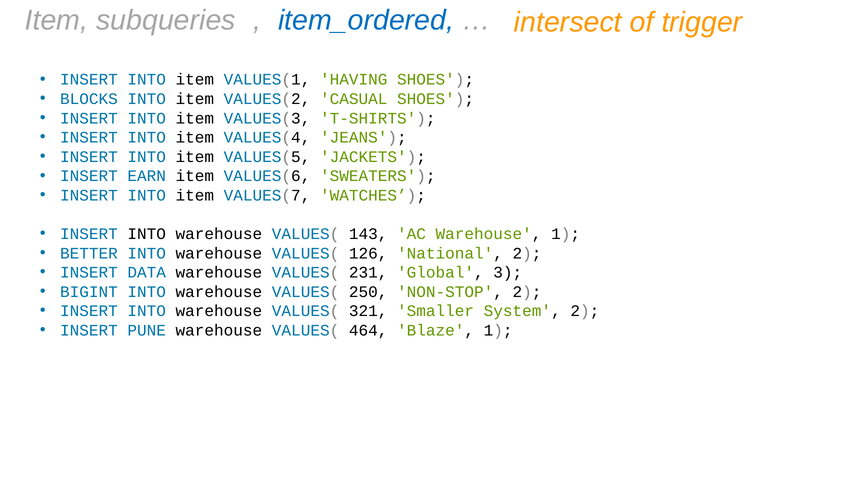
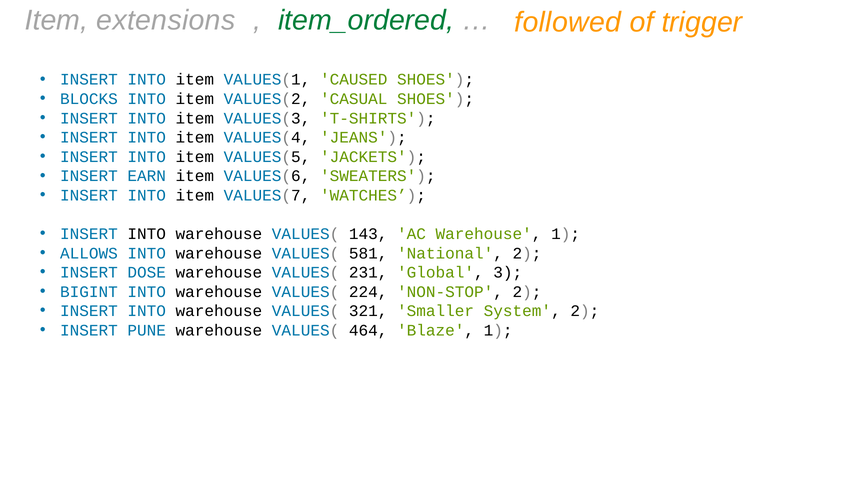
subqueries: subqueries -> extensions
item_ordered colour: blue -> green
intersect: intersect -> followed
HAVING: HAVING -> CAUSED
BETTER: BETTER -> ALLOWS
126: 126 -> 581
DATA: DATA -> DOSE
250: 250 -> 224
